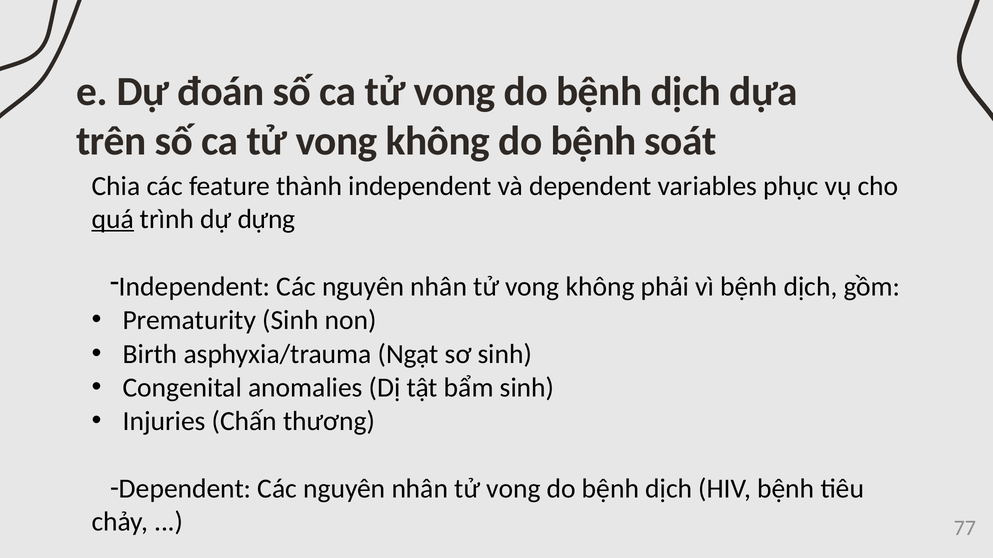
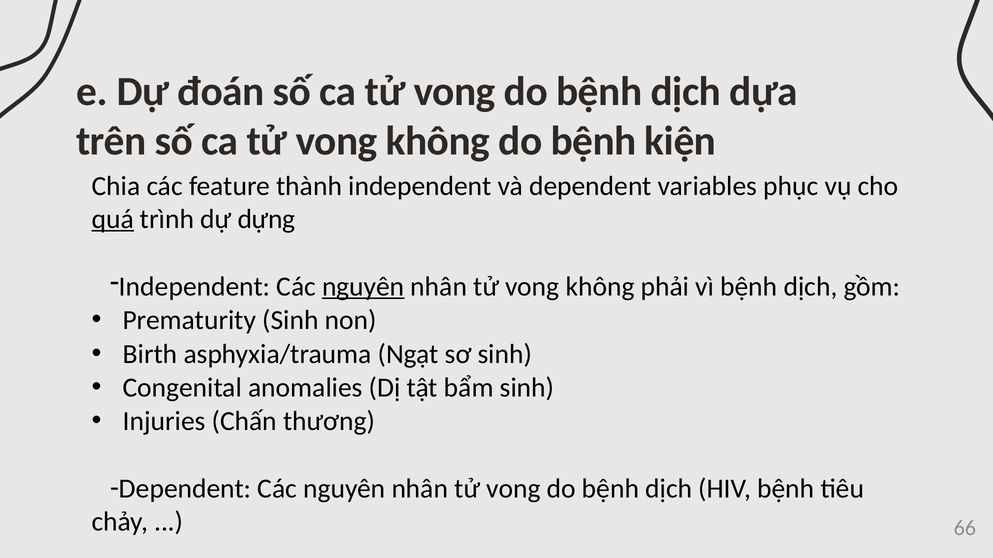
soát: soát -> kiện
nguyên at (363, 287) underline: none -> present
77: 77 -> 66
